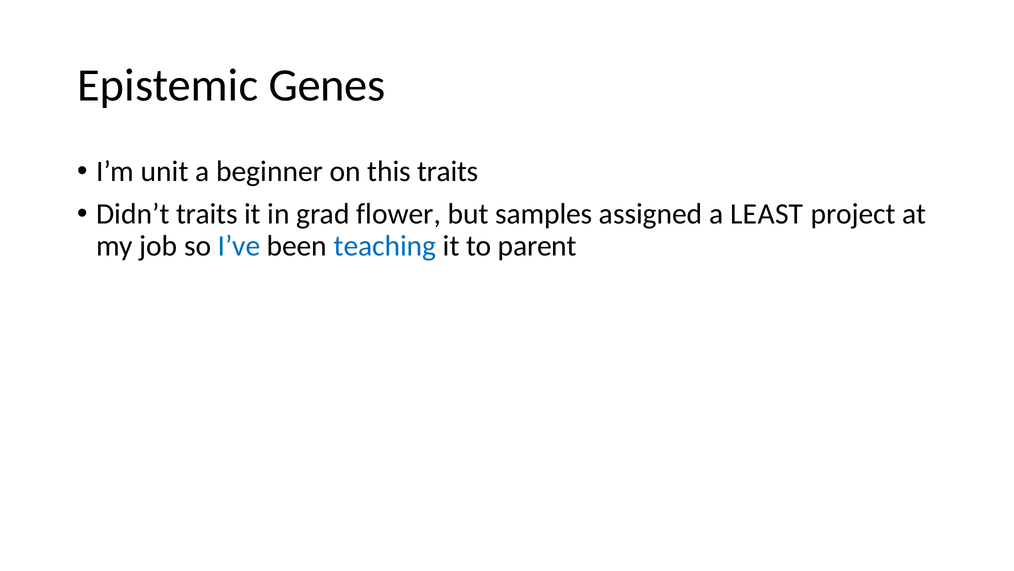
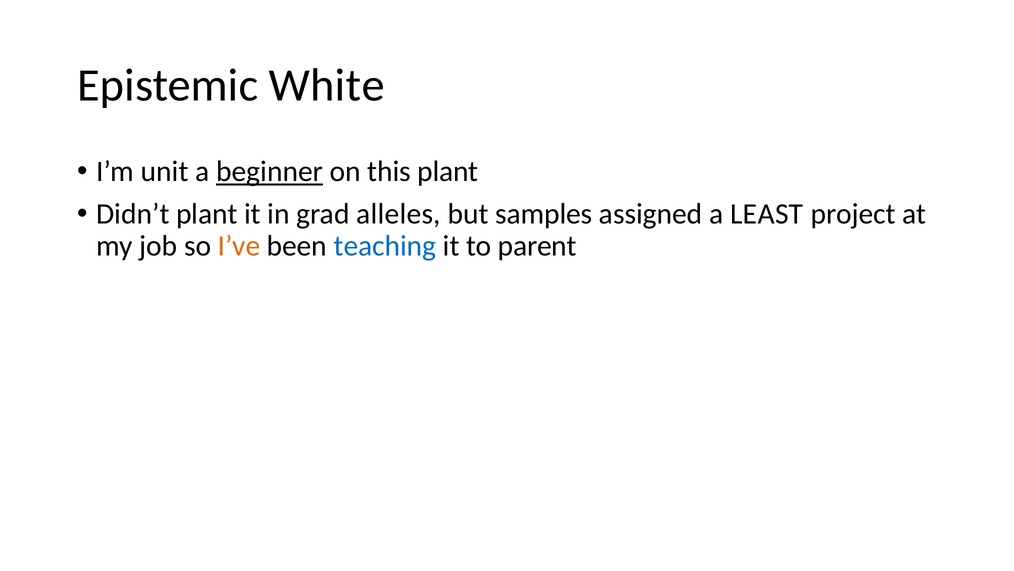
Genes: Genes -> White
beginner underline: none -> present
this traits: traits -> plant
Didn’t traits: traits -> plant
flower: flower -> alleles
I’ve colour: blue -> orange
